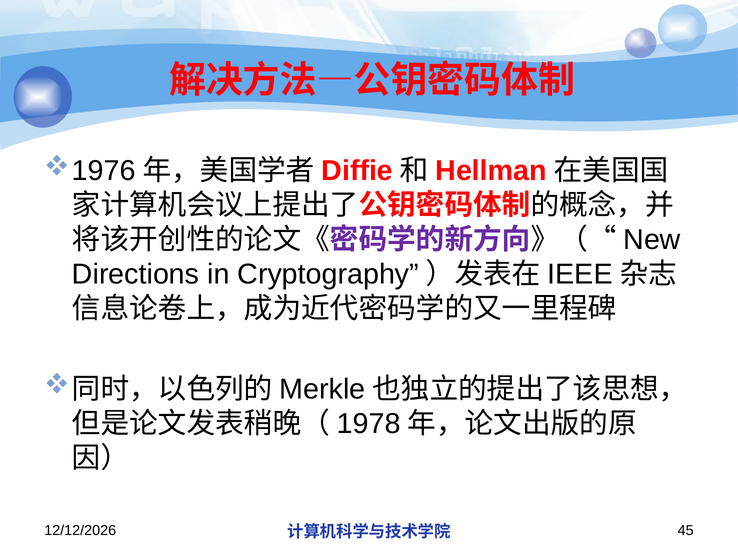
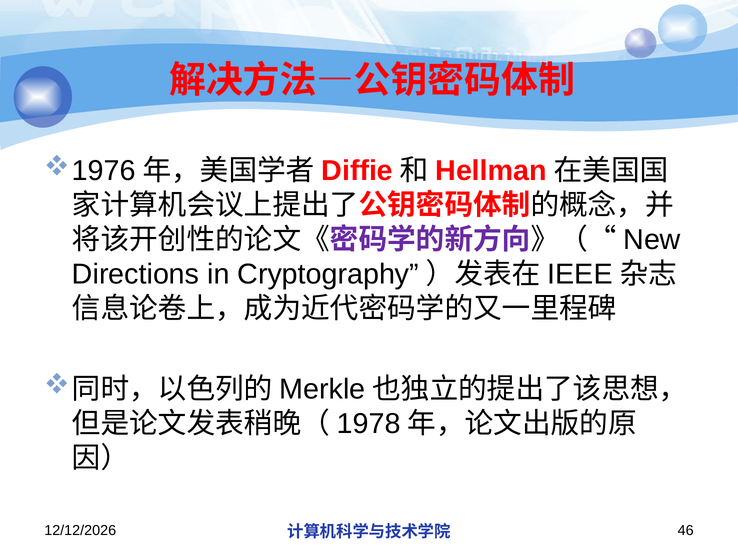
45: 45 -> 46
